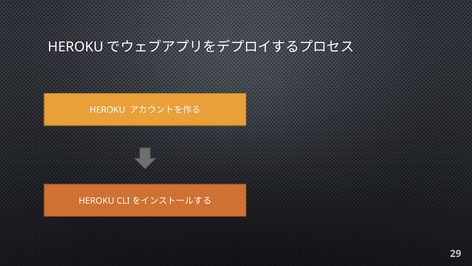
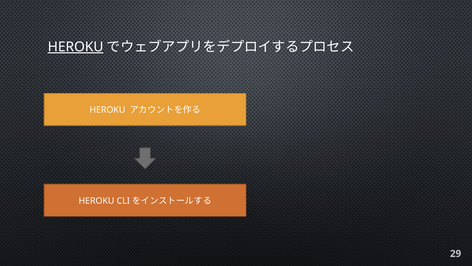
HEROKU at (76, 47) underline: none -> present
